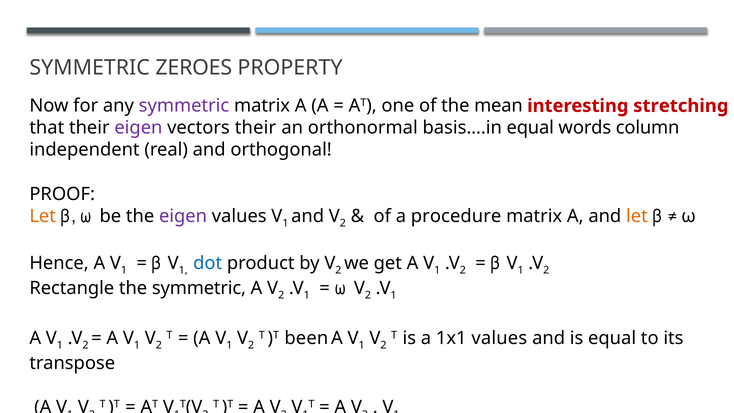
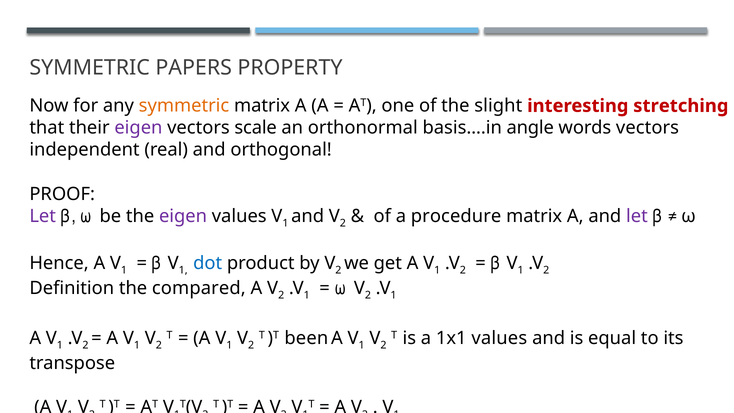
ZEROES: ZEROES -> PAPERS
symmetric at (184, 106) colour: purple -> orange
mean: mean -> slight
vectors their: their -> scale
basis….in equal: equal -> angle
words column: column -> vectors
Let at (43, 216) colour: orange -> purple
let at (637, 216) colour: orange -> purple
Rectangle: Rectangle -> Definition
the symmetric: symmetric -> compared
